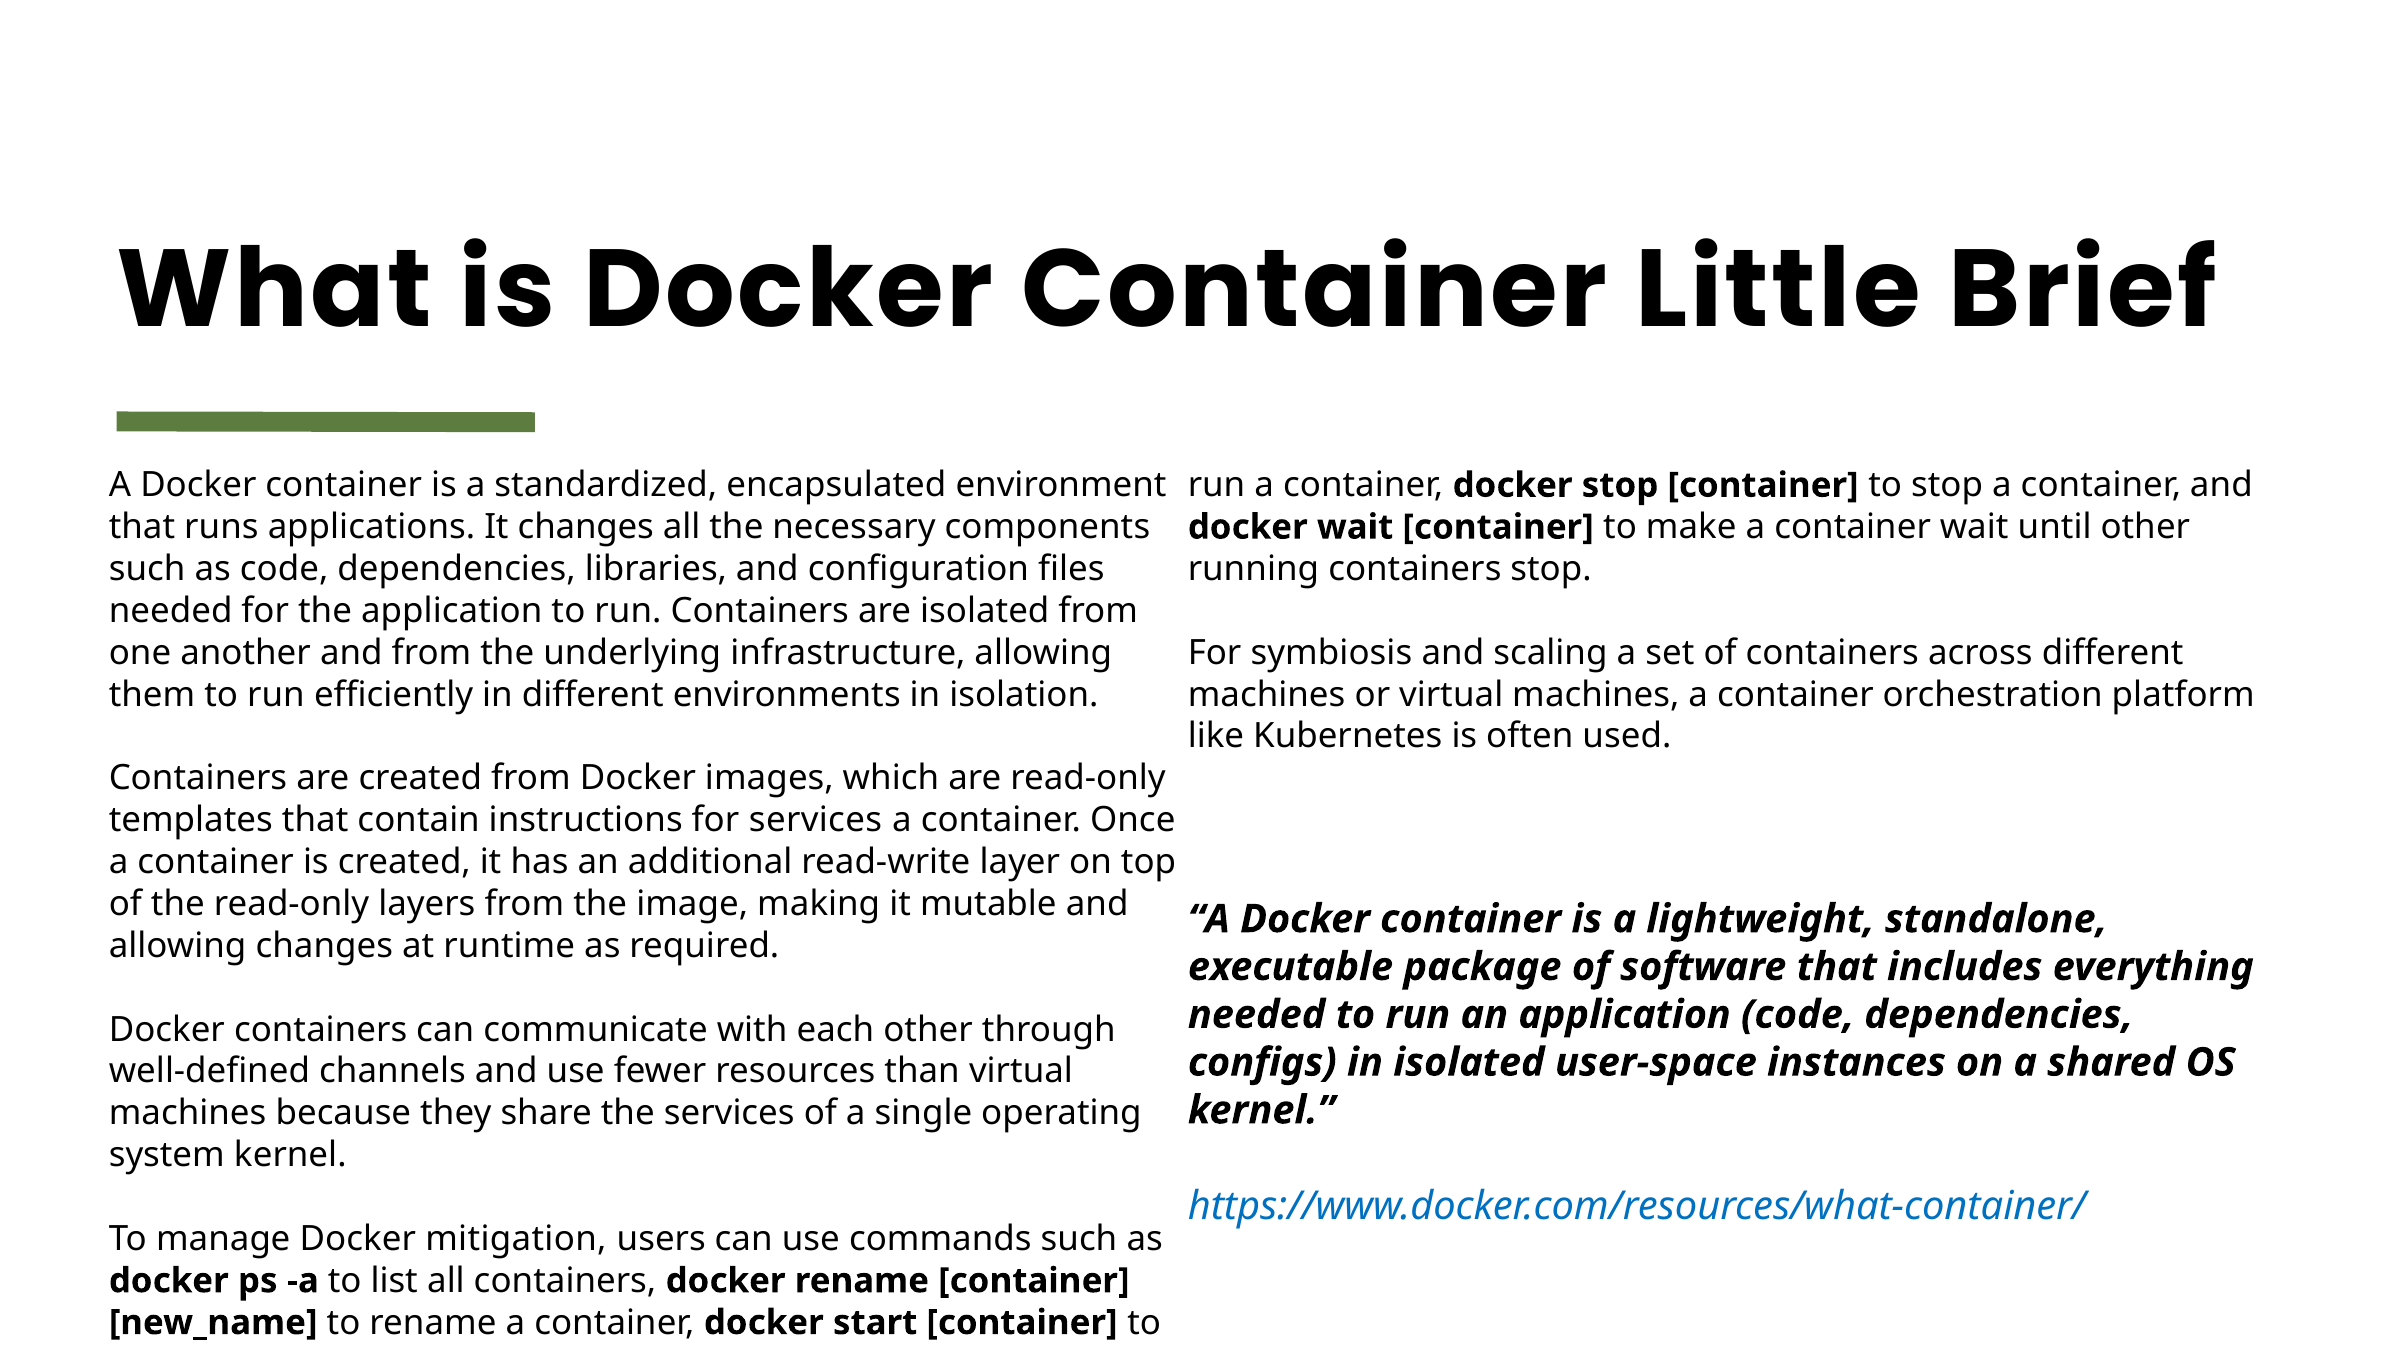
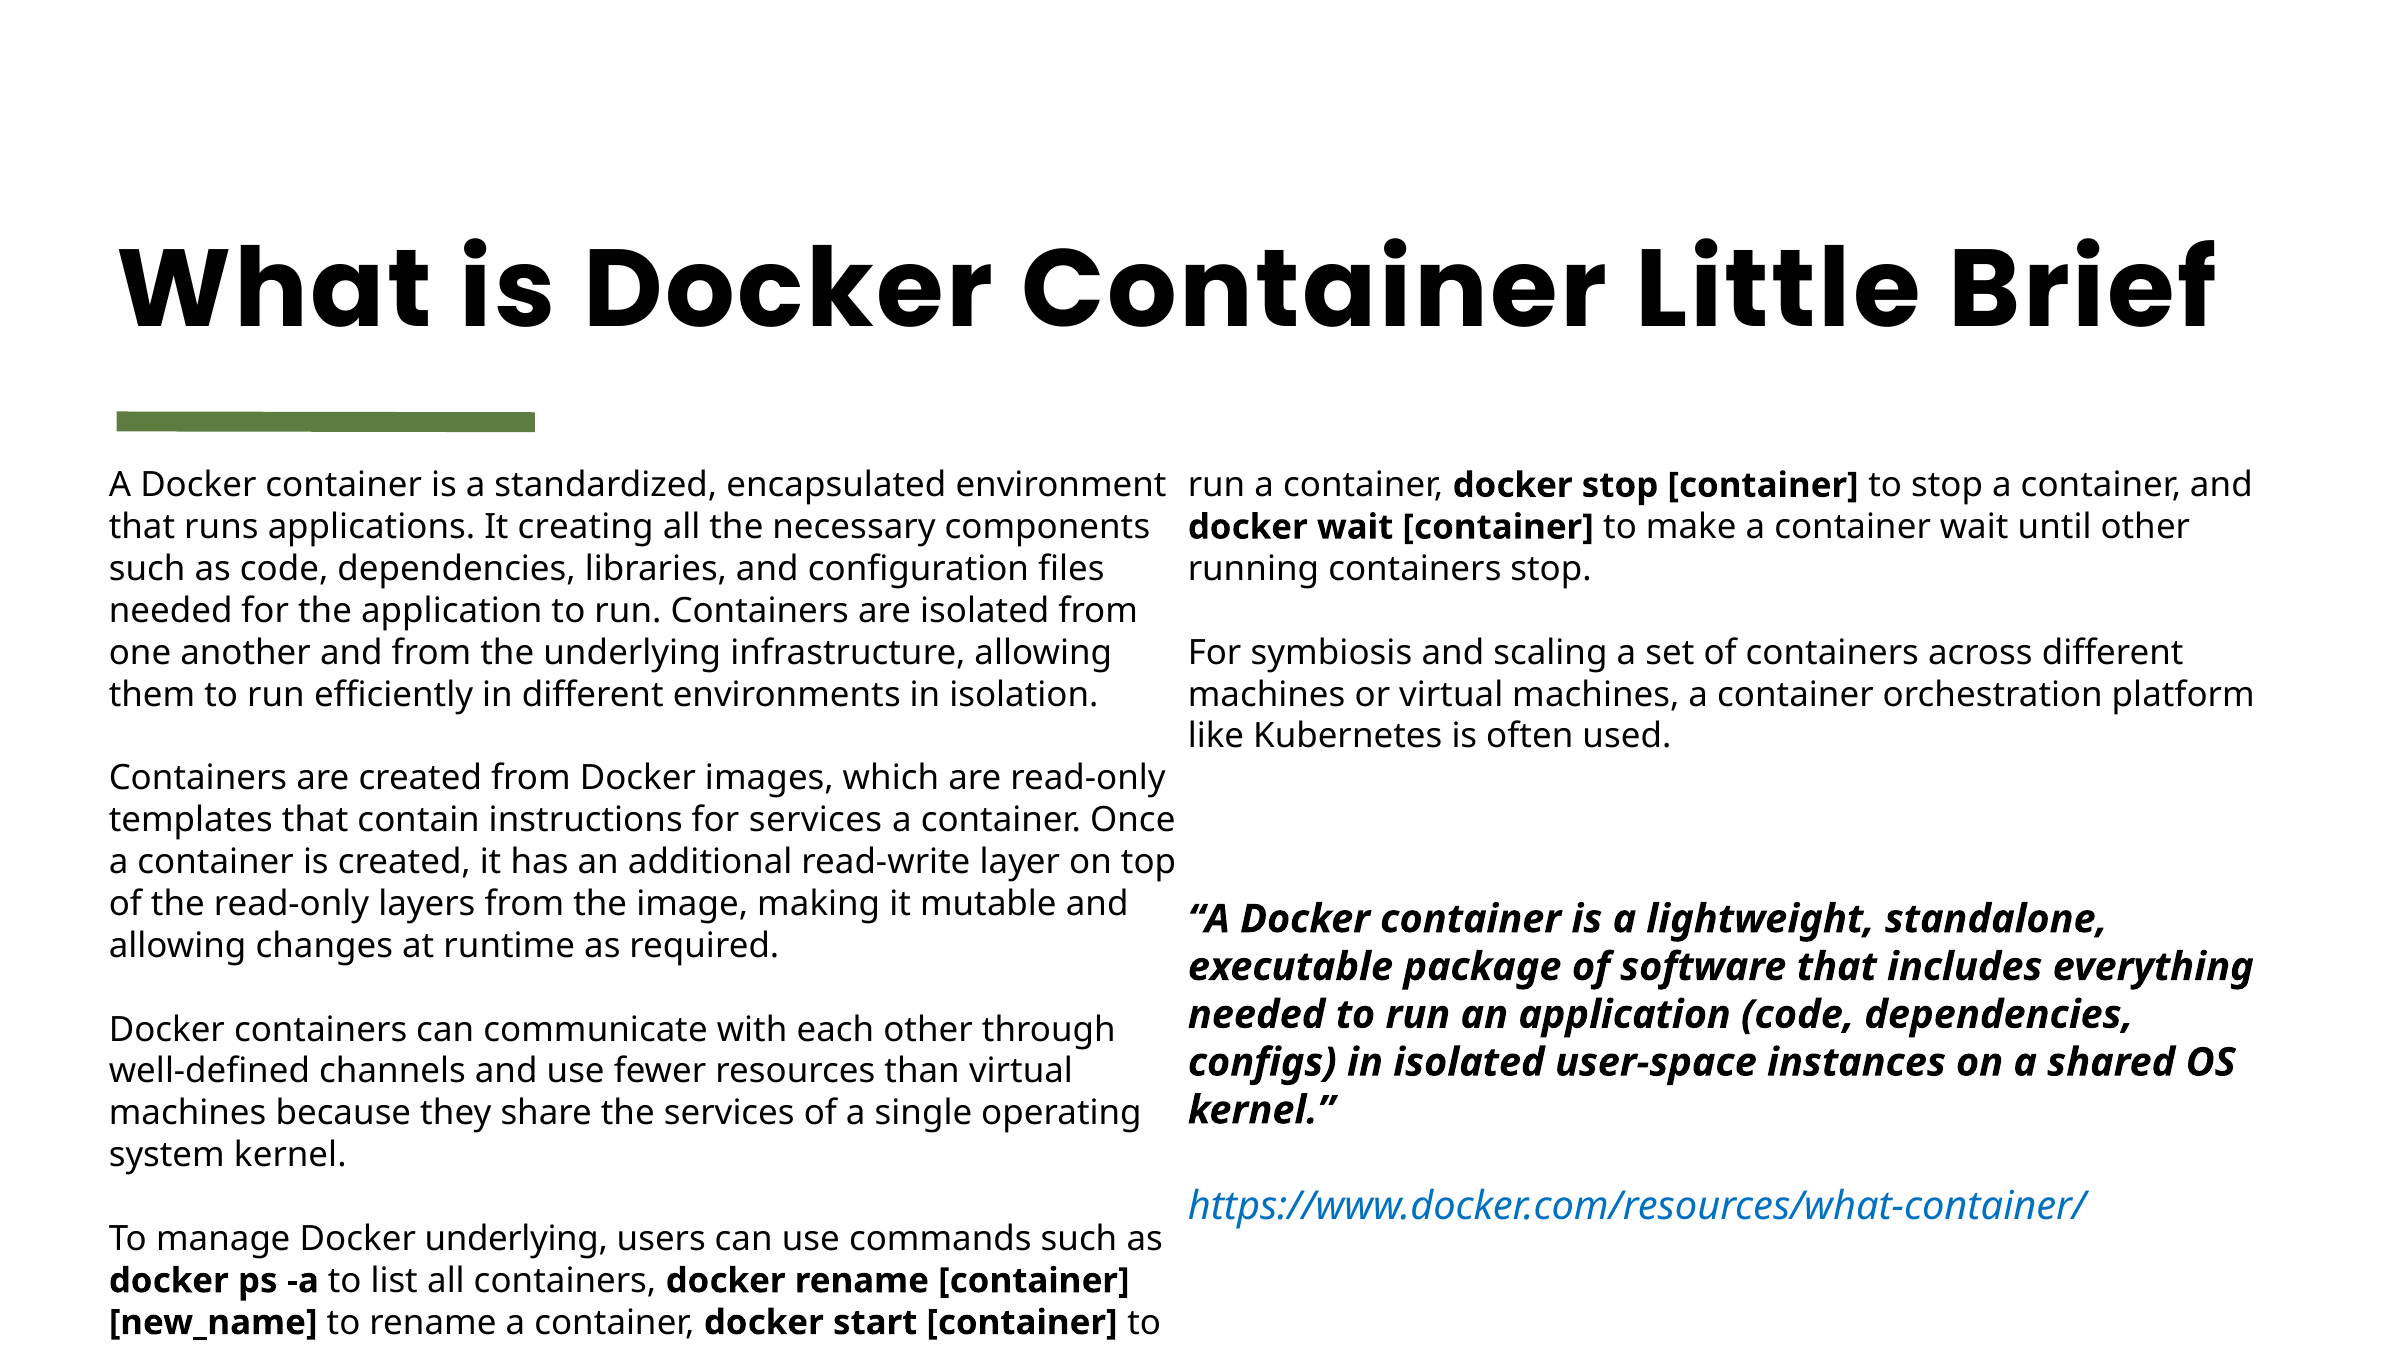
It changes: changes -> creating
Docker mitigation: mitigation -> underlying
